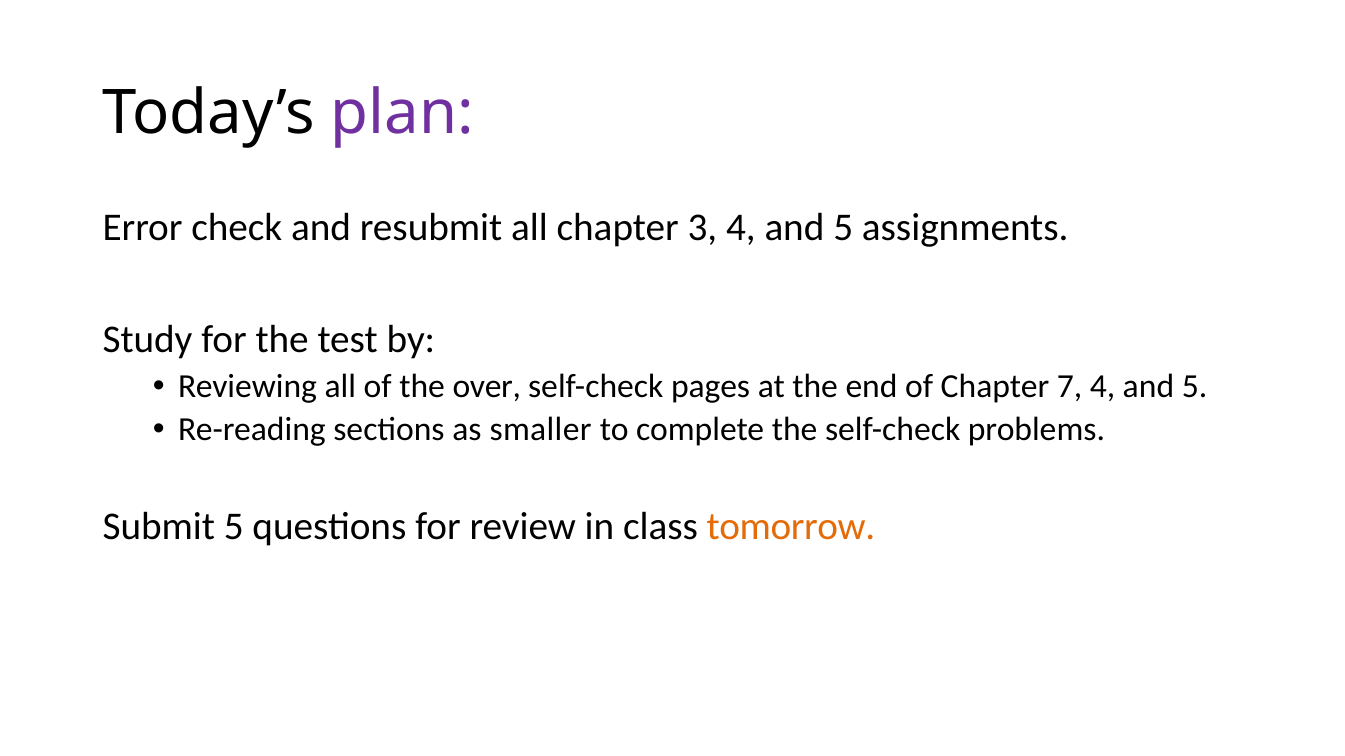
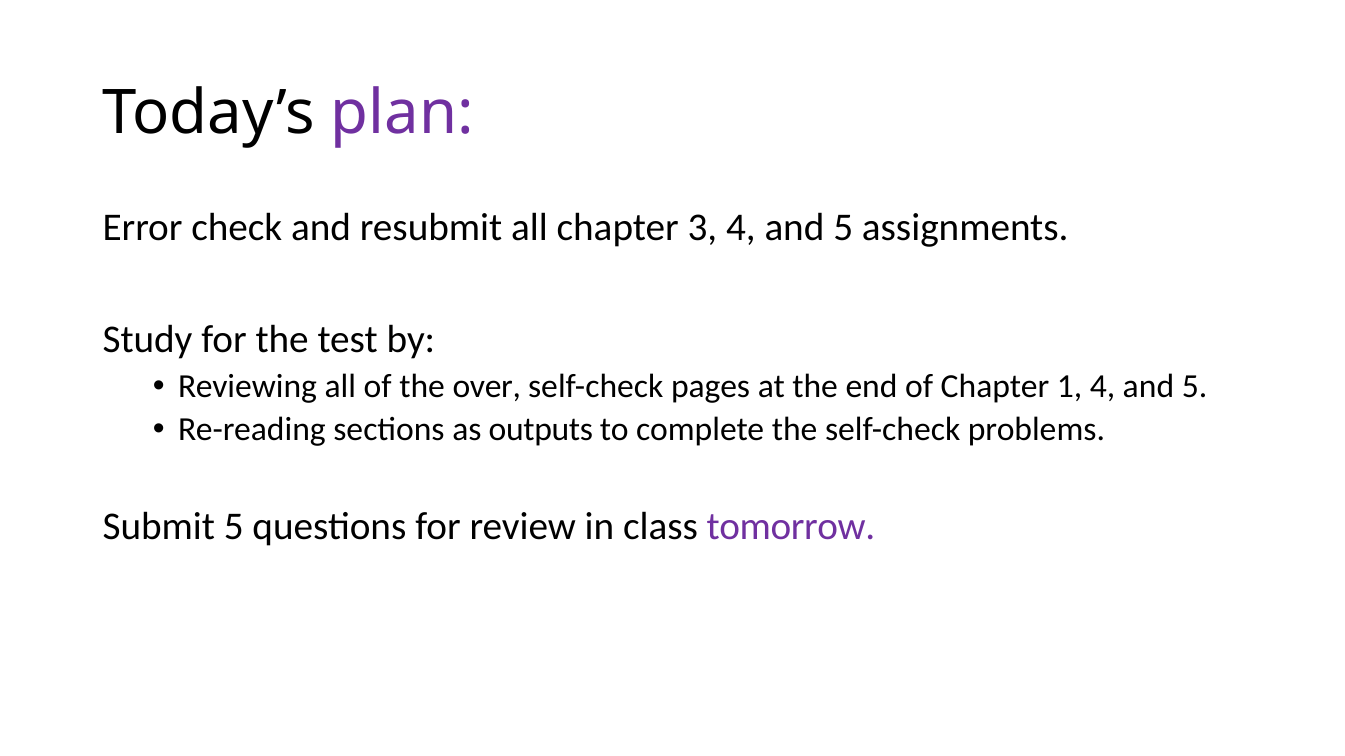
7: 7 -> 1
smaller: smaller -> outputs
tomorrow colour: orange -> purple
